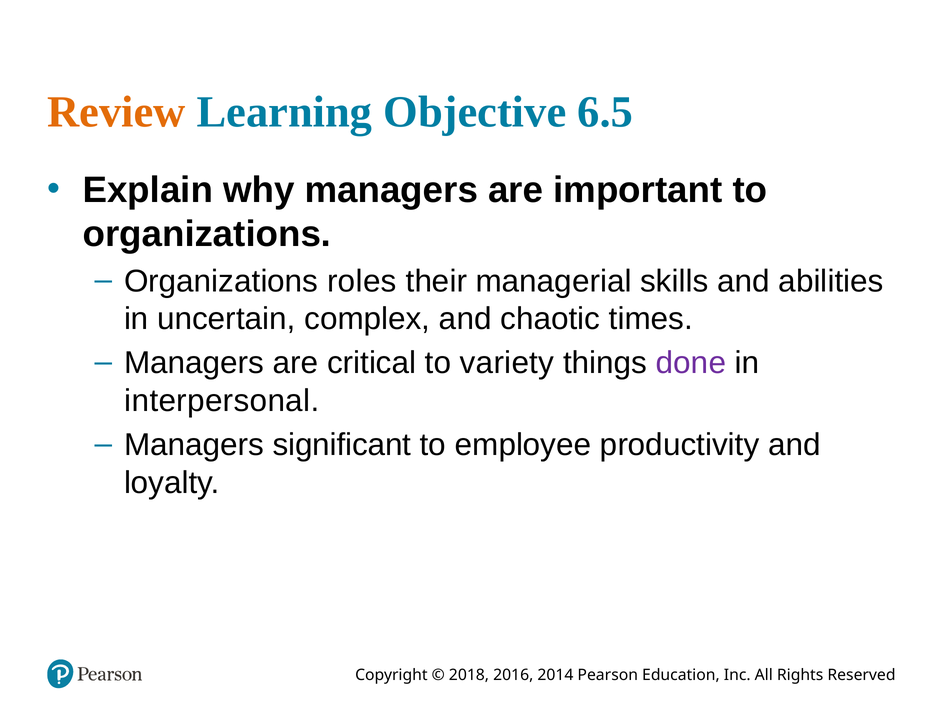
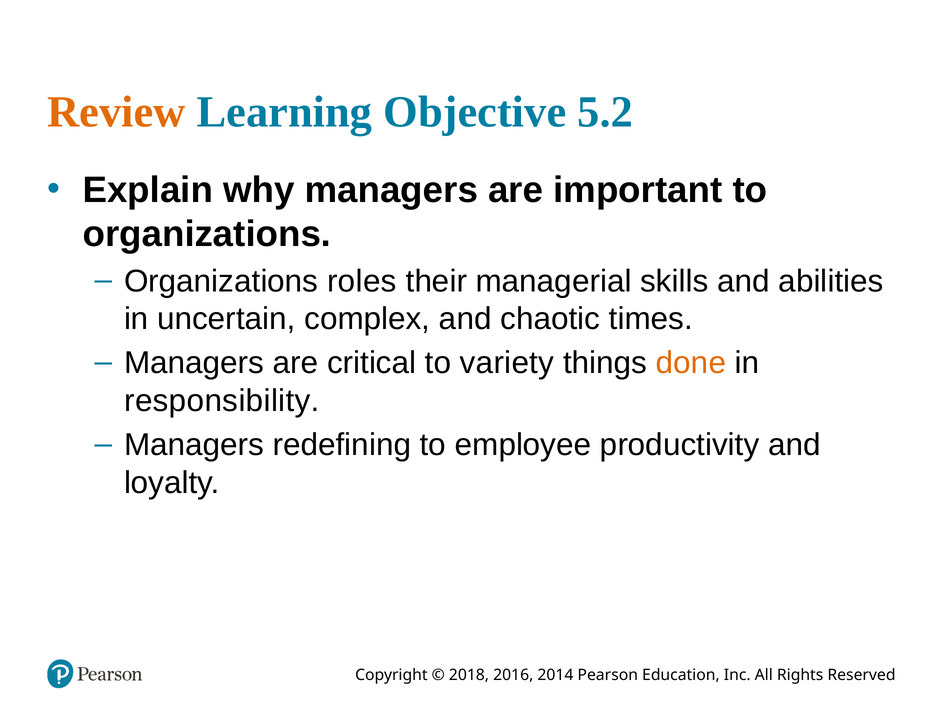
6.5: 6.5 -> 5.2
done colour: purple -> orange
interpersonal: interpersonal -> responsibility
significant: significant -> redefining
